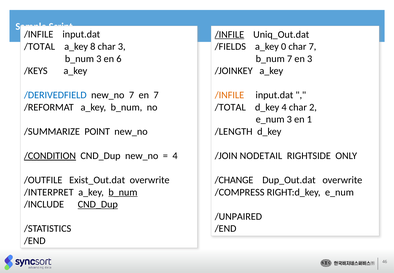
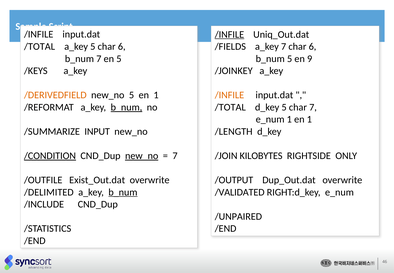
a_key 8: 8 -> 5
3 at (122, 47): 3 -> 6
a_key 0: 0 -> 7
7 at (313, 47): 7 -> 6
b_num 3: 3 -> 7
en 6: 6 -> 5
b_num 7: 7 -> 5
en 3: 3 -> 9
/DERIVEDFIELD colour: blue -> orange
new_no 7: 7 -> 5
7 at (156, 95): 7 -> 1
b_num at (126, 107) underline: none -> present
d_key 4: 4 -> 5
char 2: 2 -> 7
e_num 3: 3 -> 1
POINT: POINT -> INPUT
new_no at (142, 156) underline: none -> present
4 at (175, 156): 4 -> 7
NODETAIL: NODETAIL -> KILOBYTES
/CHANGE: /CHANGE -> /OUTPUT
/INTERPRET: /INTERPRET -> /DELIMITED
/COMPRESS: /COMPRESS -> /VALIDATED
CND_Dup at (98, 204) underline: present -> none
